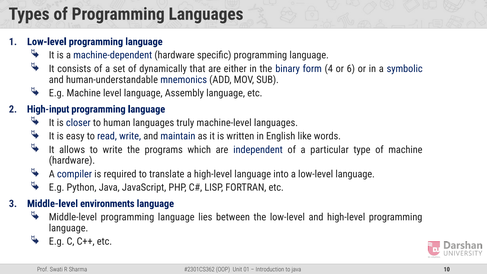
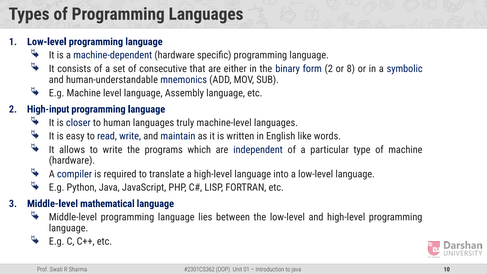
dynamically: dynamically -> consecutive
form 4: 4 -> 2
6: 6 -> 8
environments: environments -> mathematical
